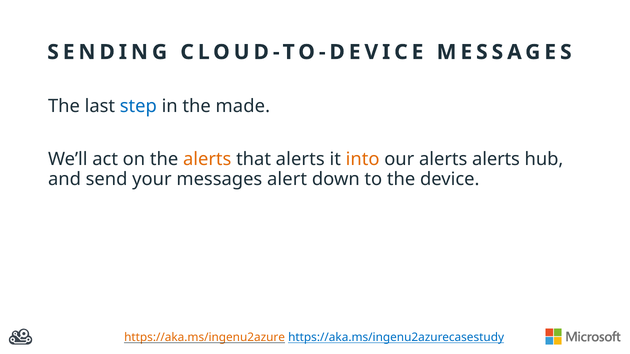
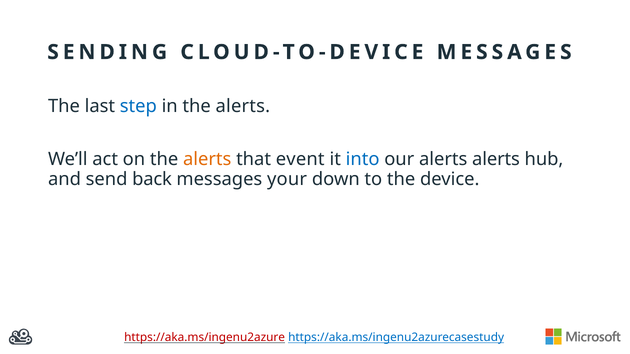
in the made: made -> alerts
that alerts: alerts -> event
into colour: orange -> blue
your: your -> back
alert: alert -> your
https://aka.ms/ingenu2azure colour: orange -> red
